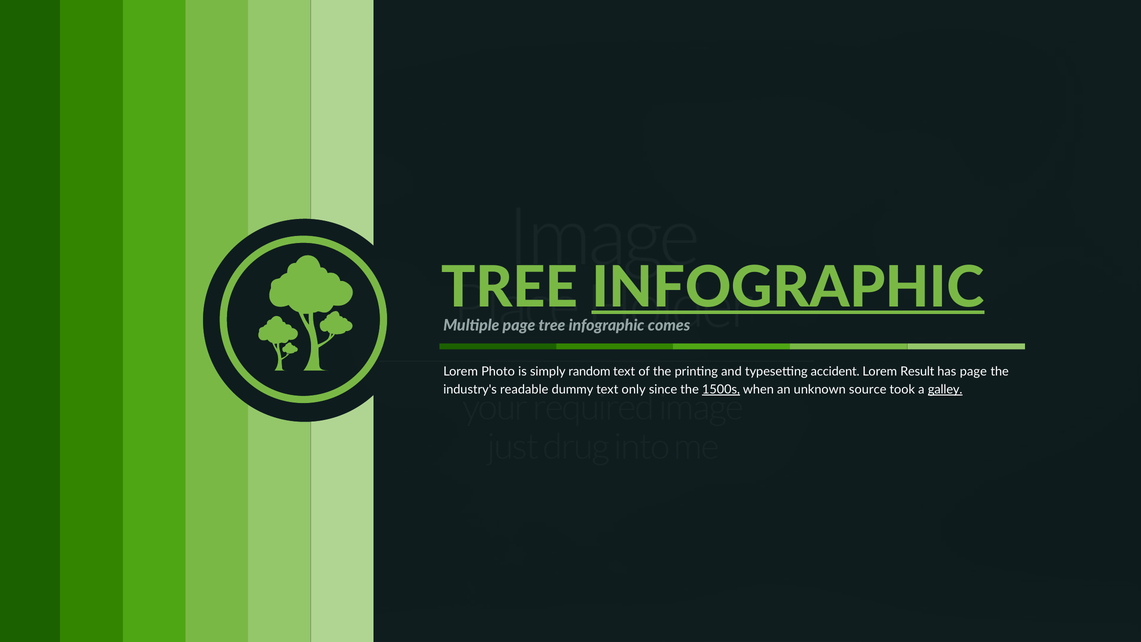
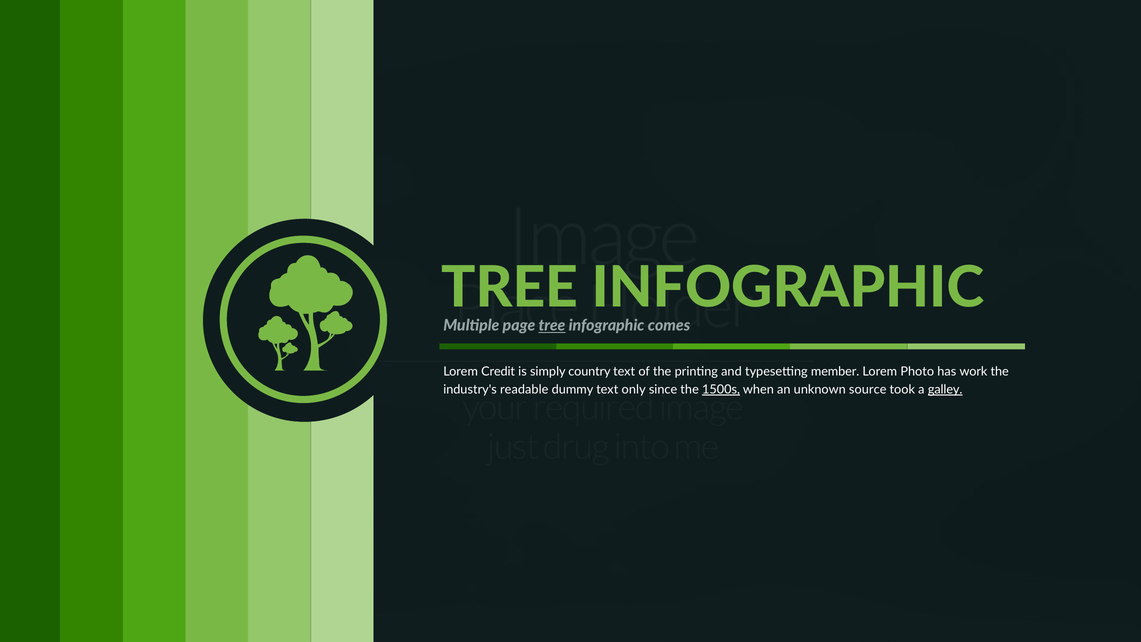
INFOGRAPHIC at (788, 288) underline: present -> none
tree at (552, 326) underline: none -> present
Photo: Photo -> Credit
random: random -> country
accident: accident -> member
Result: Result -> Photo
has page: page -> work
